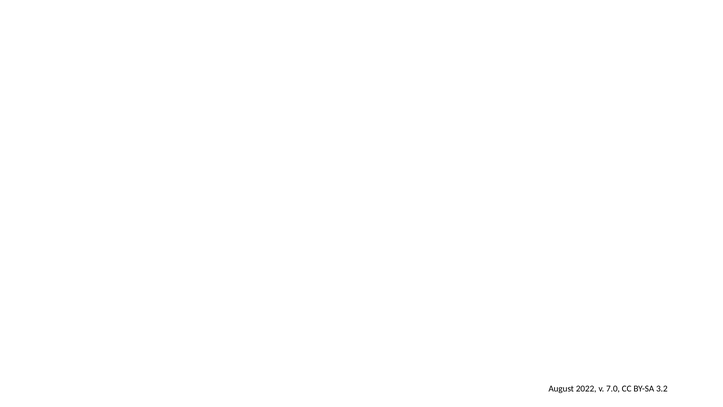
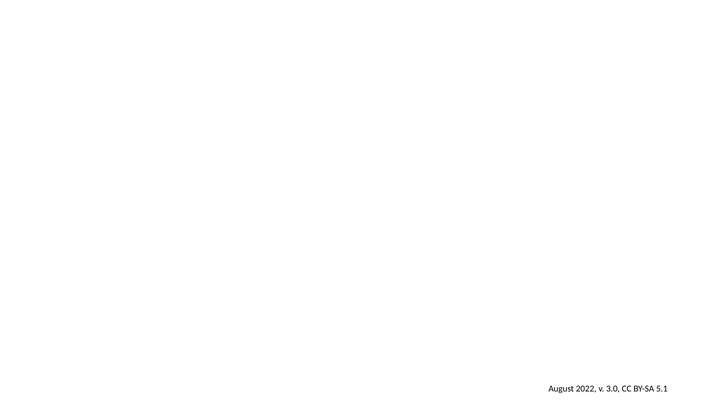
7.0: 7.0 -> 3.0
3.2: 3.2 -> 5.1
